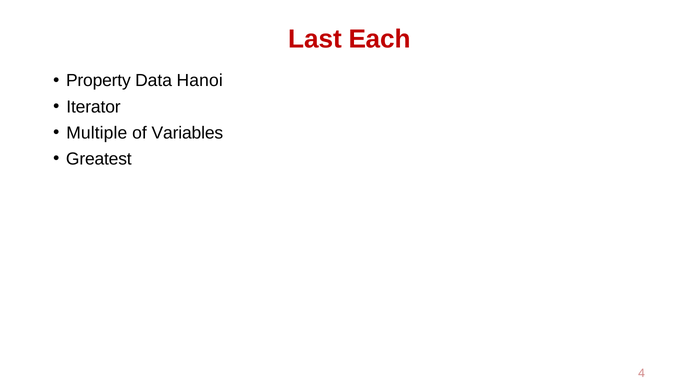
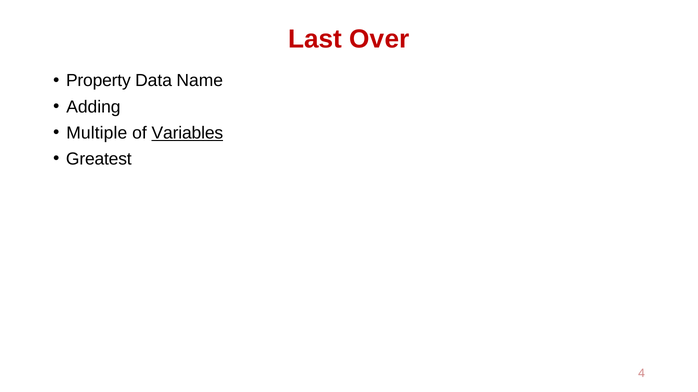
Each: Each -> Over
Hanoi: Hanoi -> Name
Iterator: Iterator -> Adding
Variables underline: none -> present
